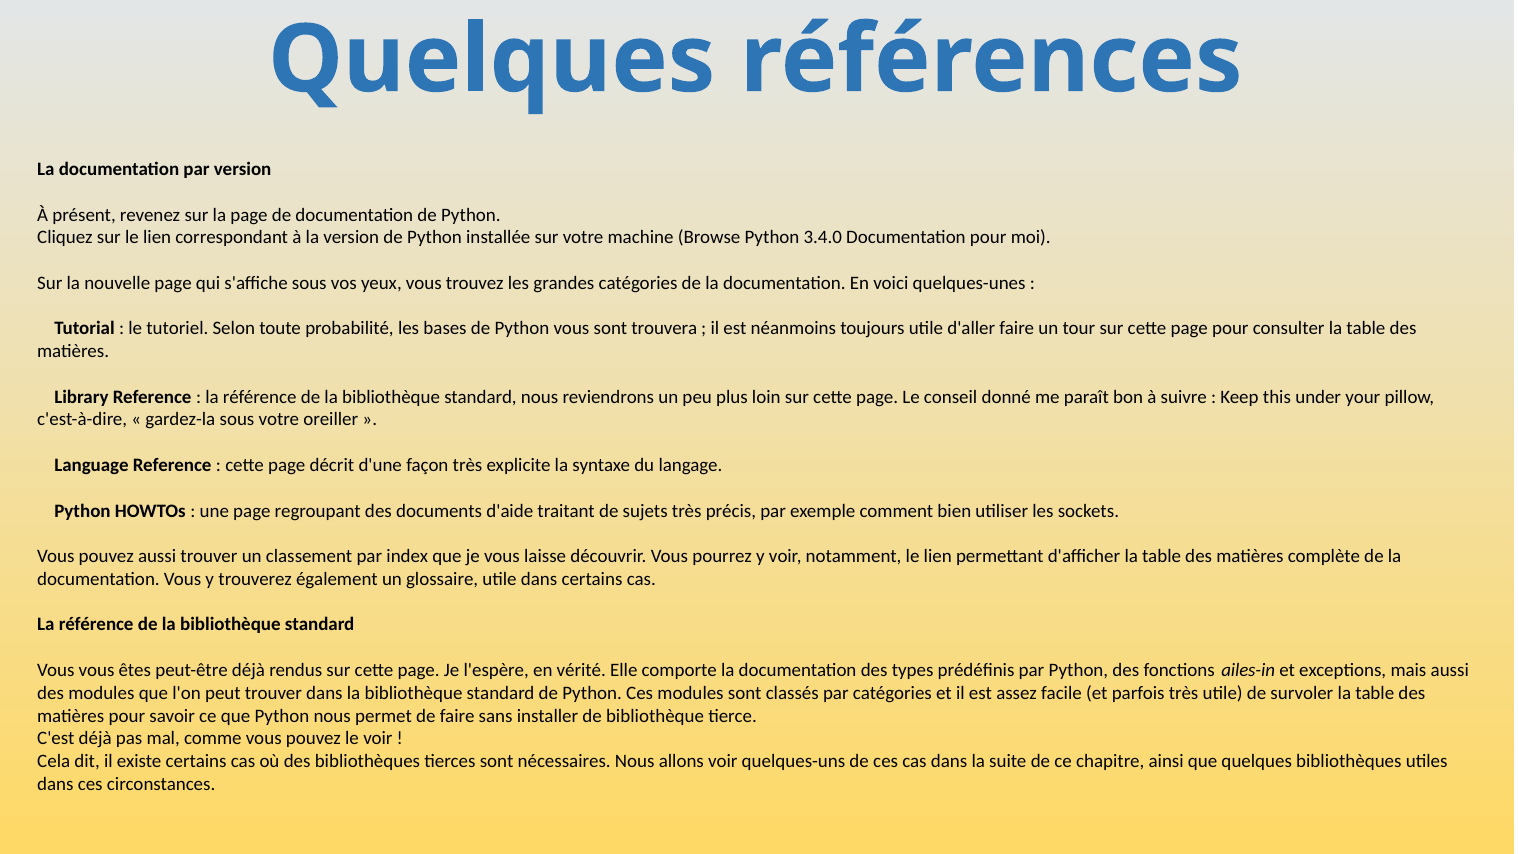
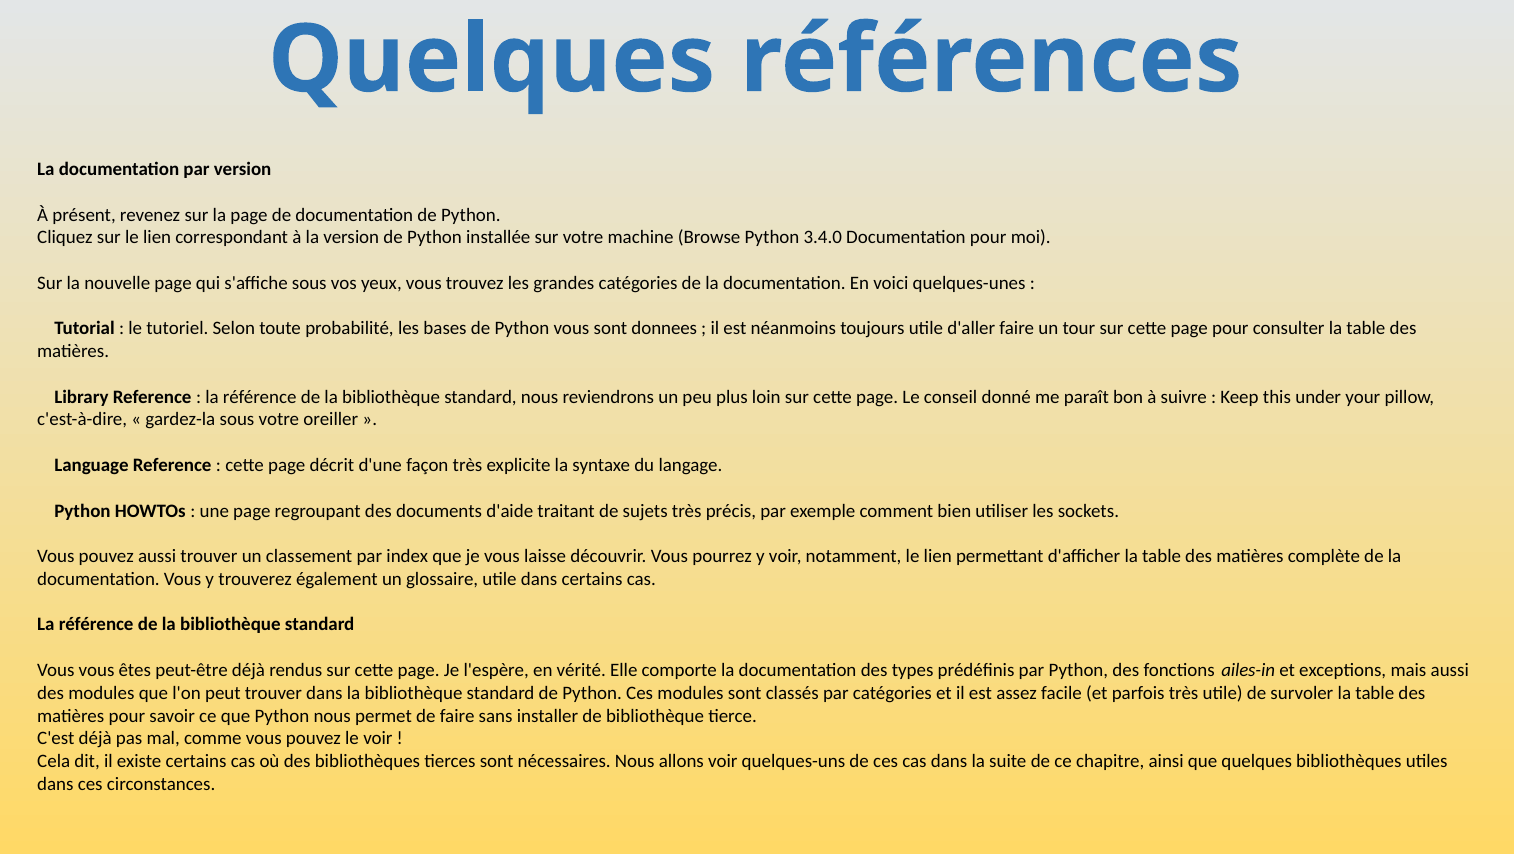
trouvera: trouvera -> donnees
